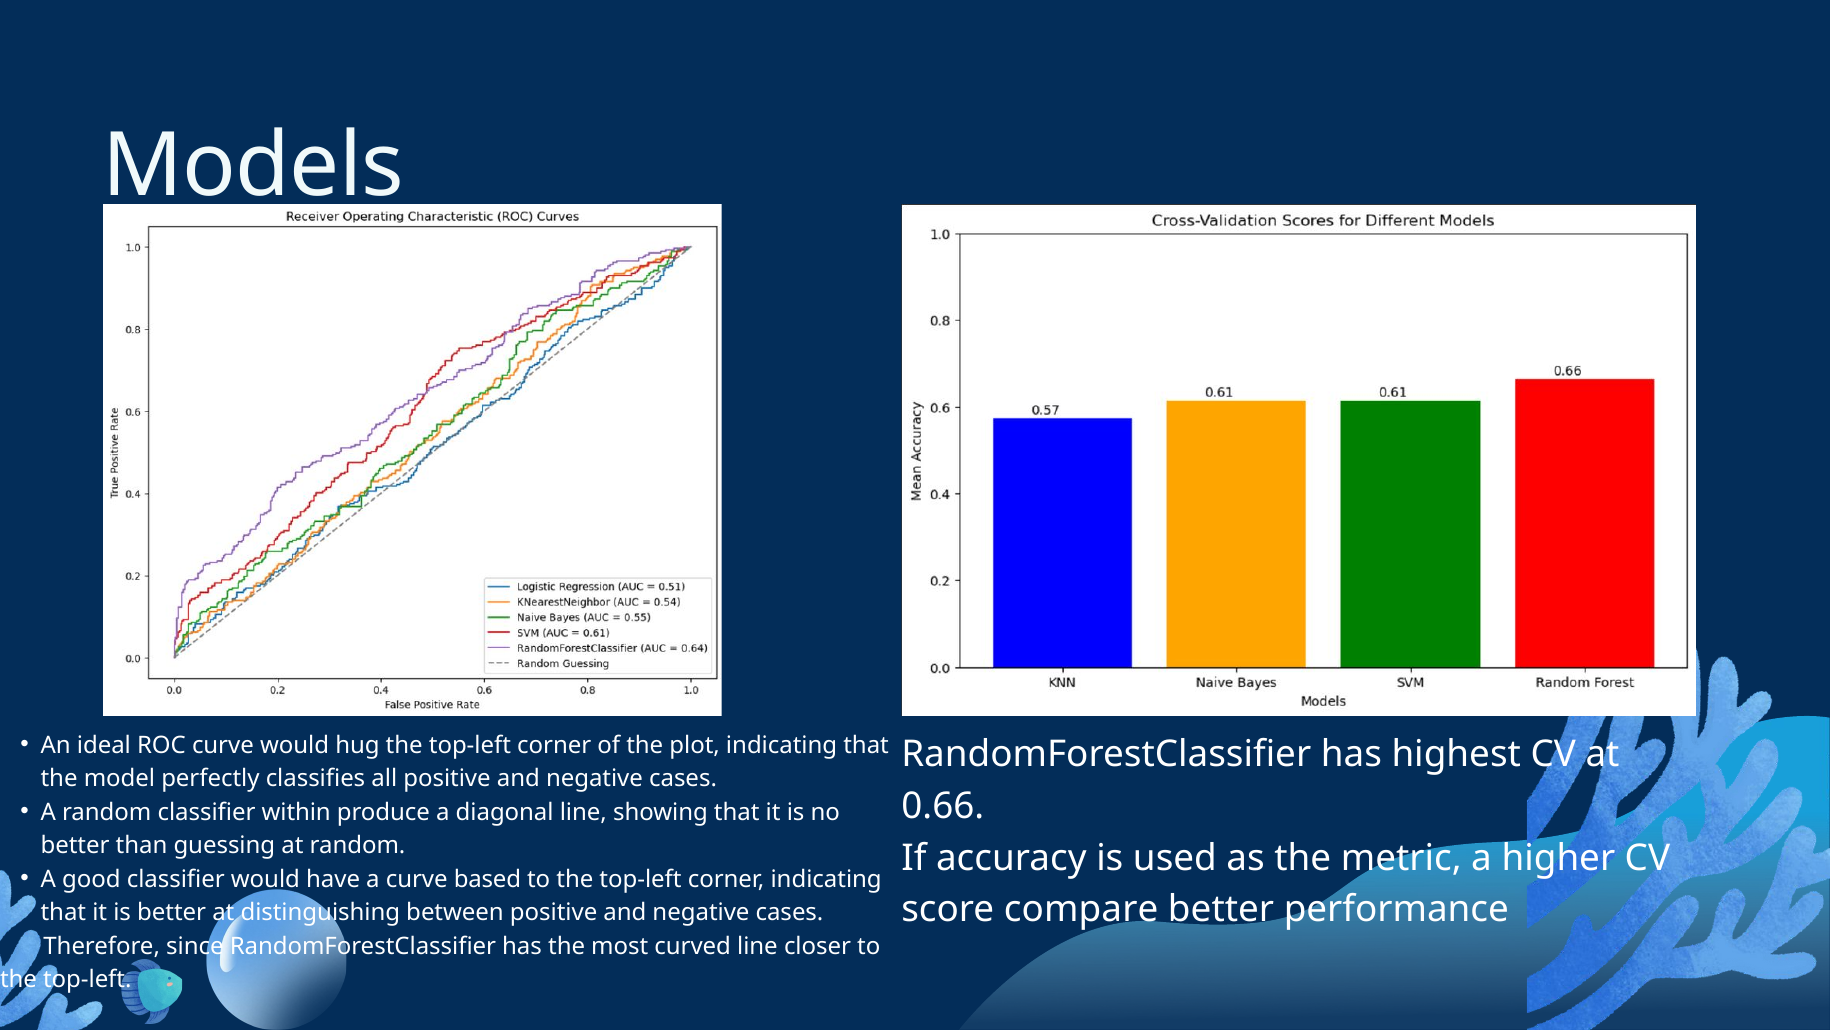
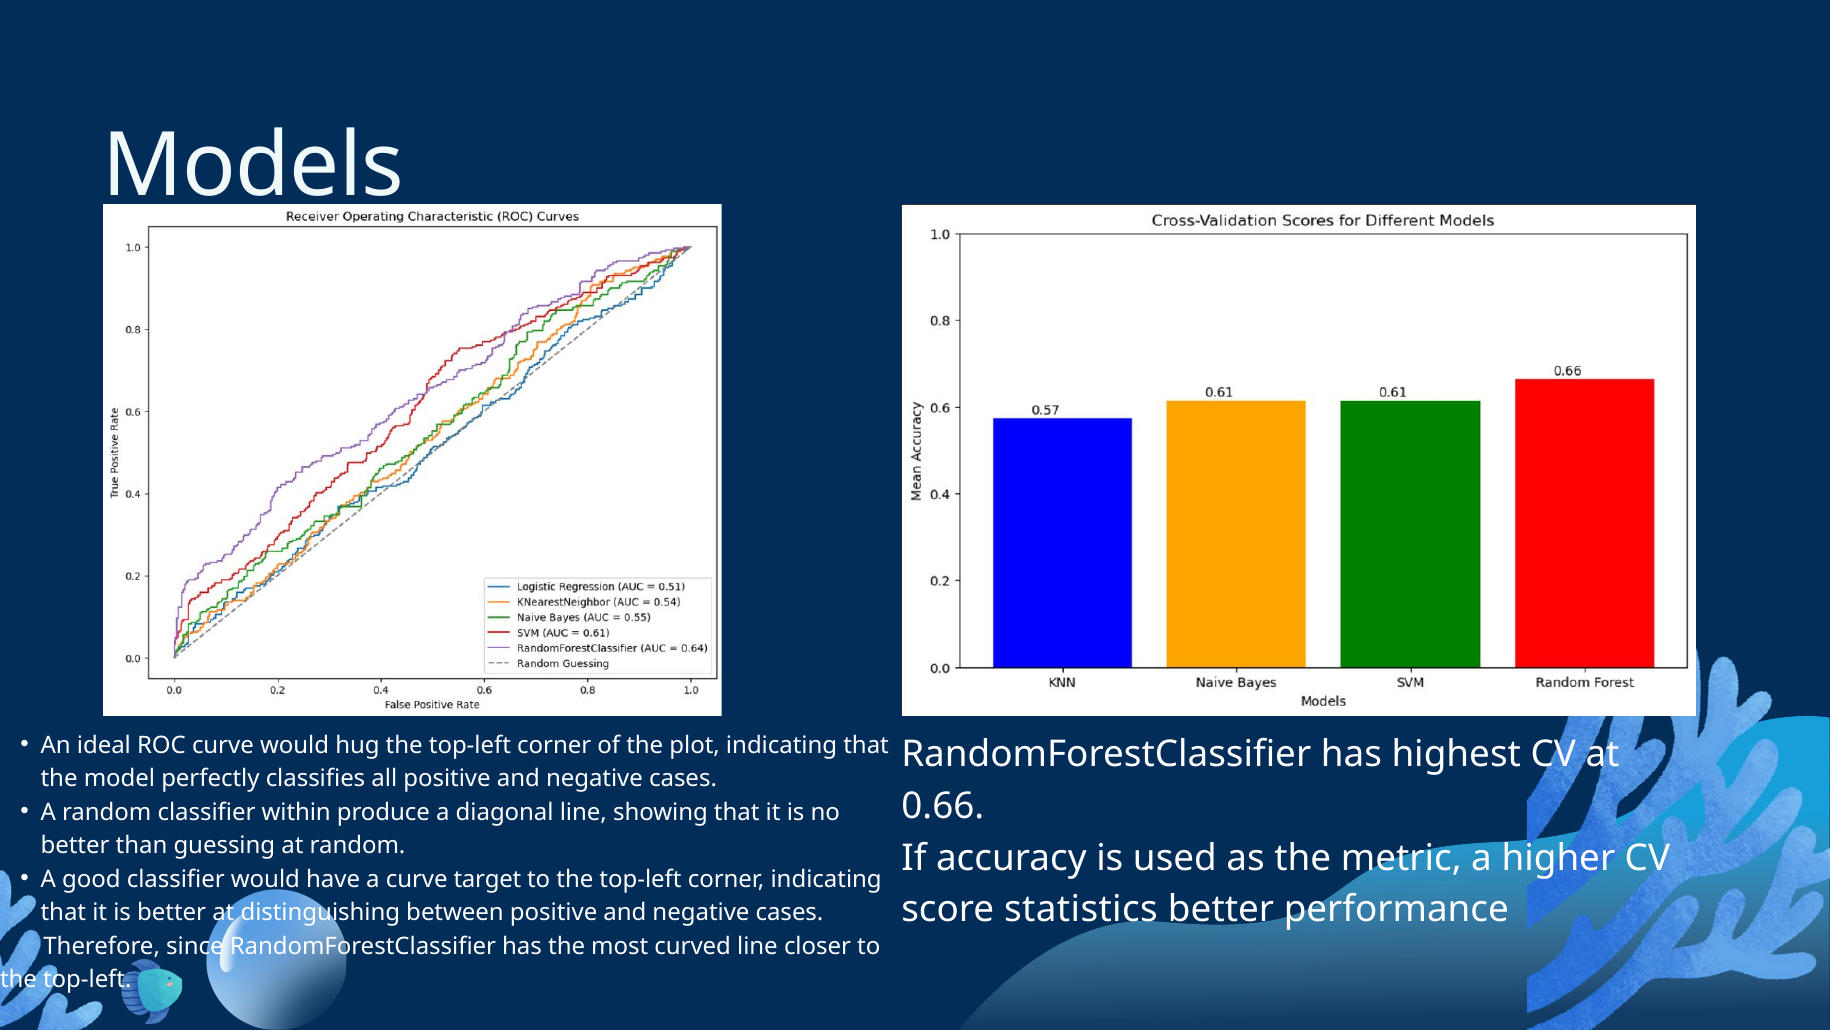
based: based -> target
compare: compare -> statistics
